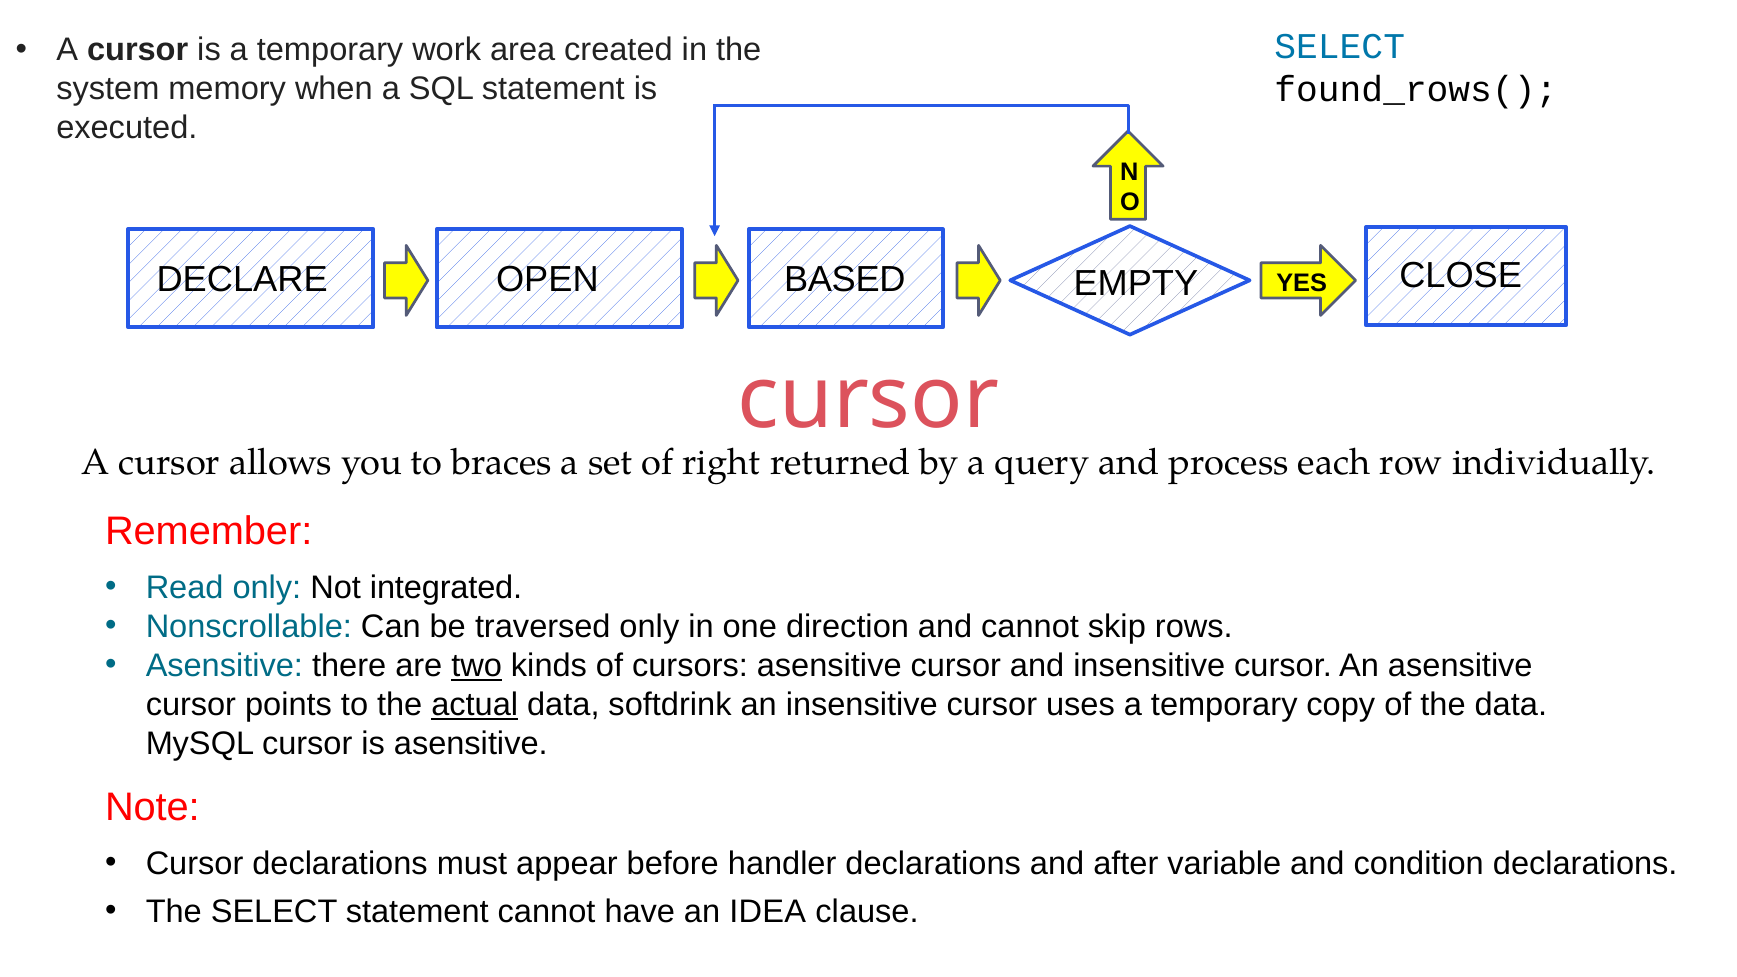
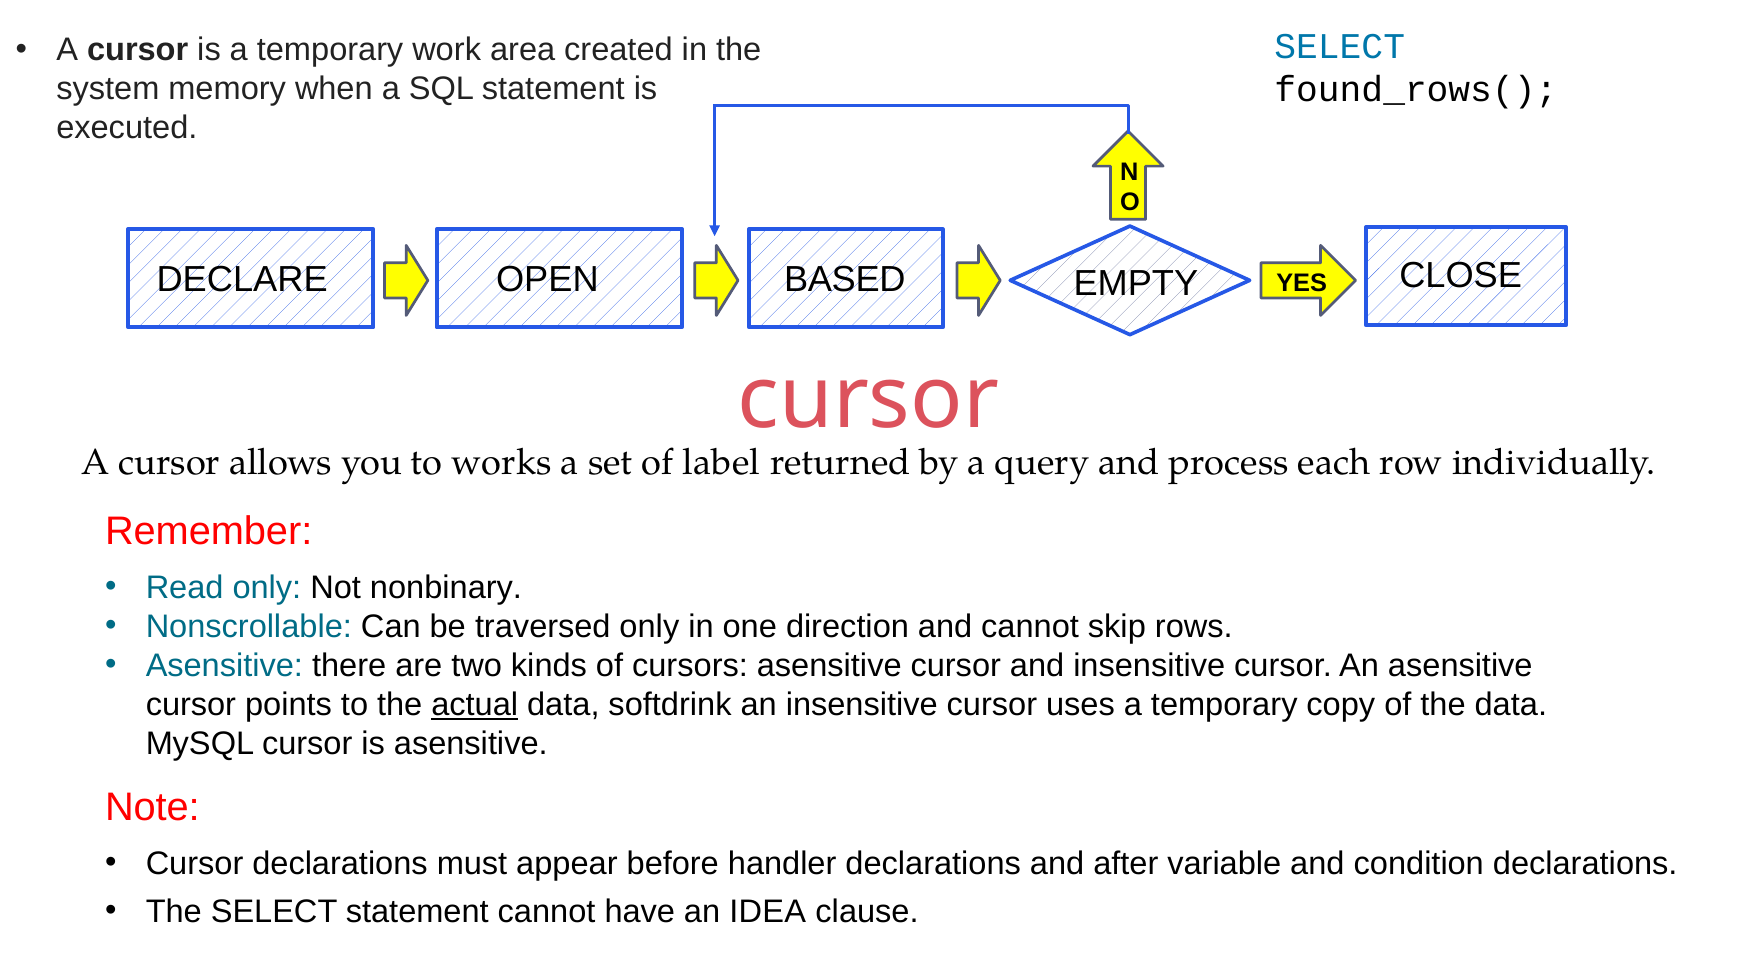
braces: braces -> works
right: right -> label
integrated: integrated -> nonbinary
two underline: present -> none
